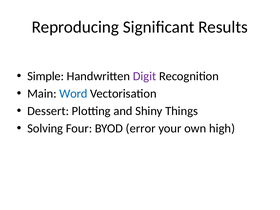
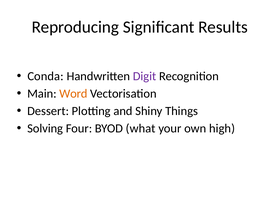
Simple: Simple -> Conda
Word colour: blue -> orange
error: error -> what
